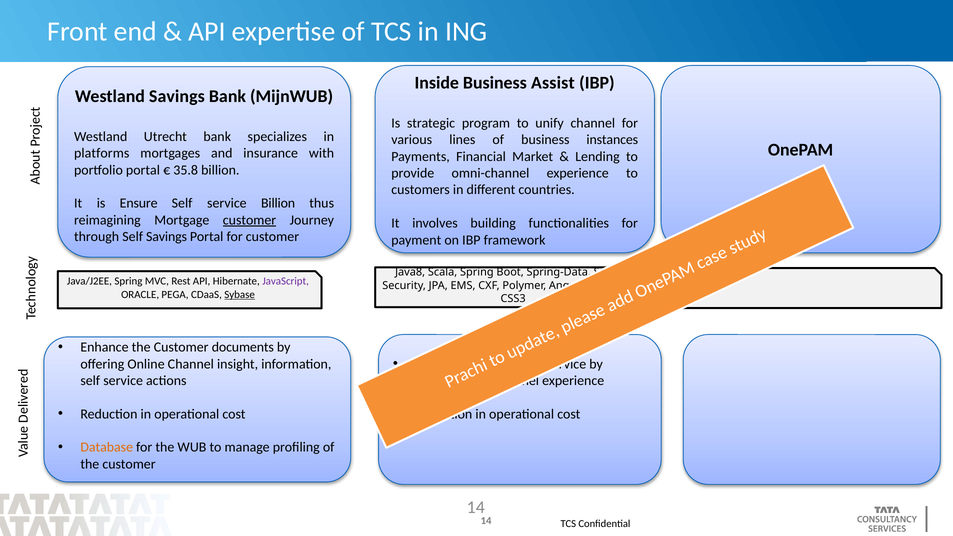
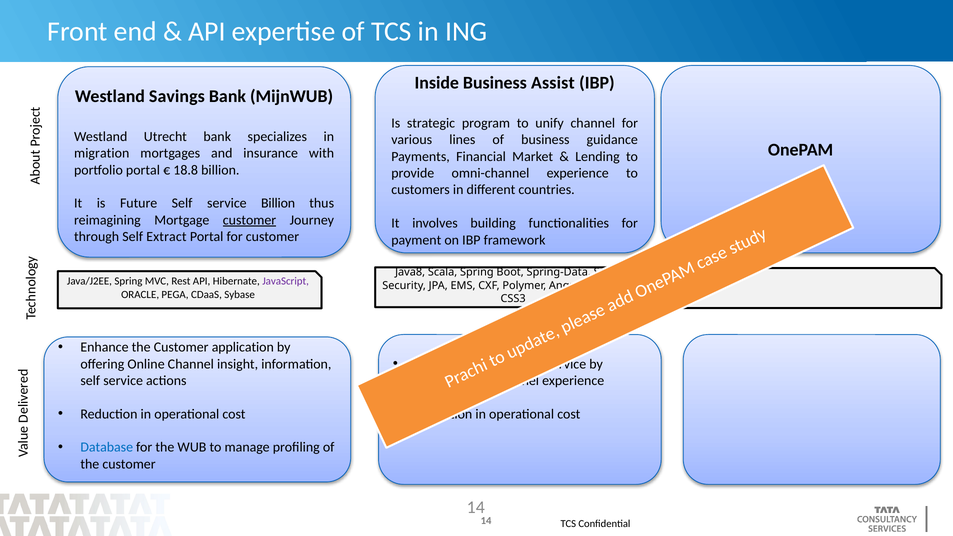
instances: instances -> guidance
platforms: platforms -> migration
35.8: 35.8 -> 18.8
Ensure: Ensure -> Future
Self Savings: Savings -> Extract
Sybase underline: present -> none
documents: documents -> application
Database colour: orange -> blue
